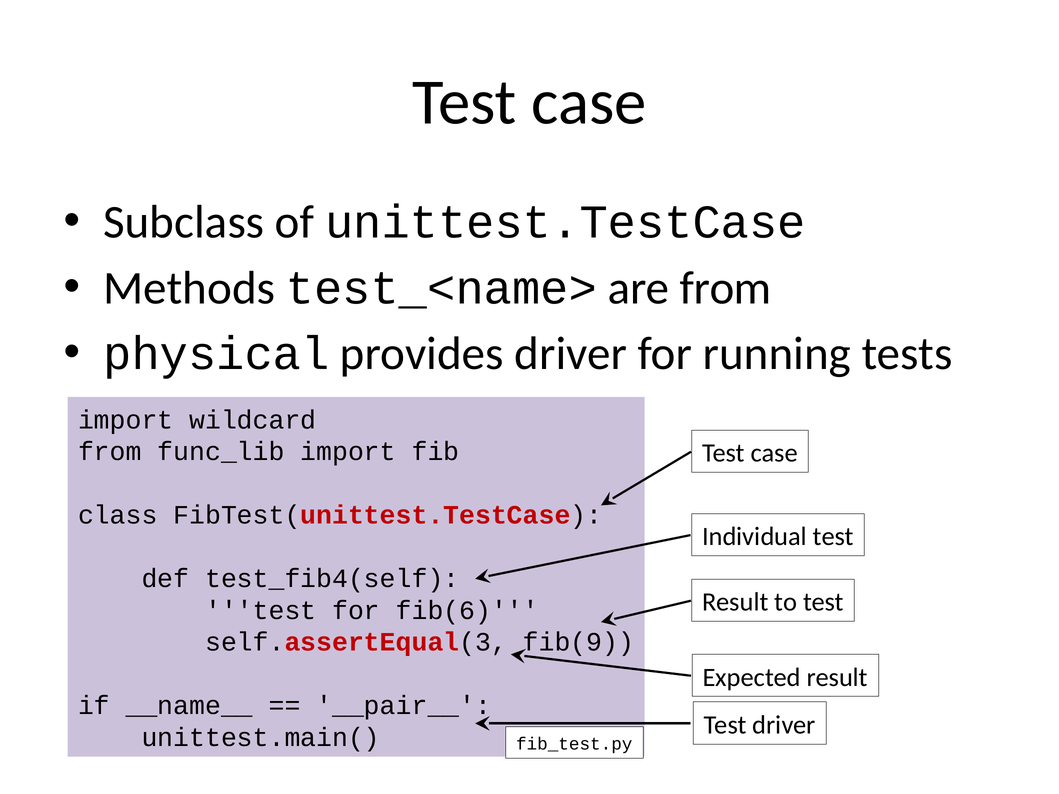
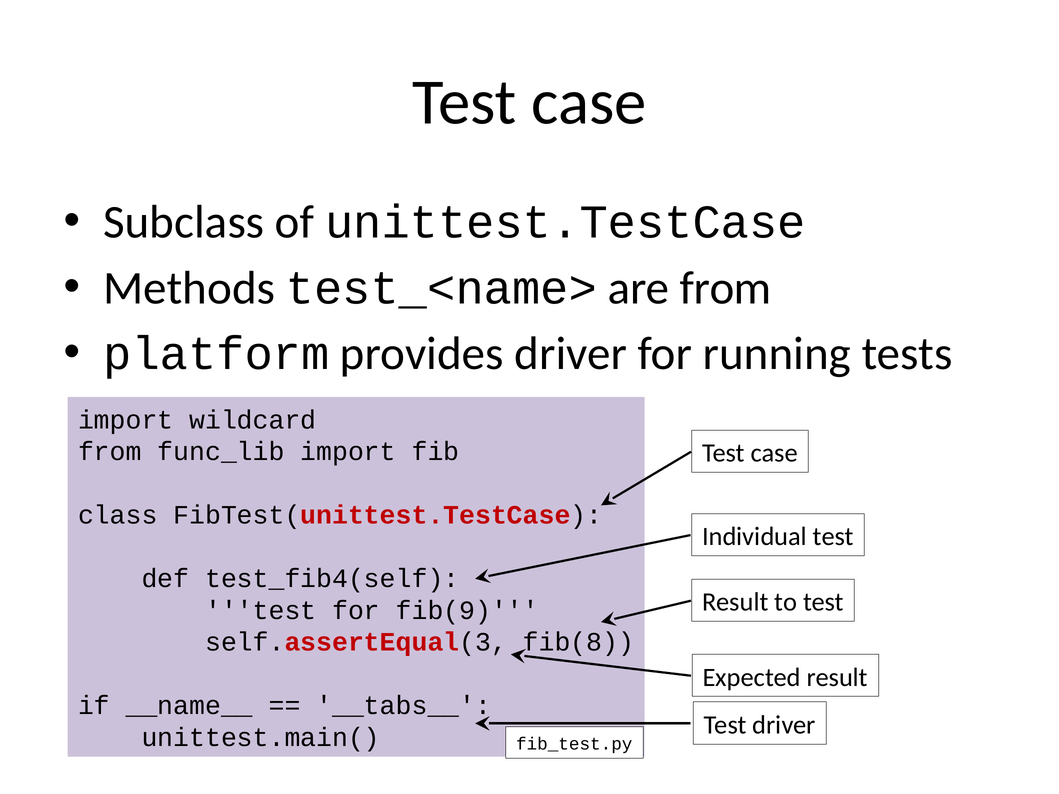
physical: physical -> platform
fib(6: fib(6 -> fib(9
fib(9: fib(9 -> fib(8
__pair__: __pair__ -> __tabs__
